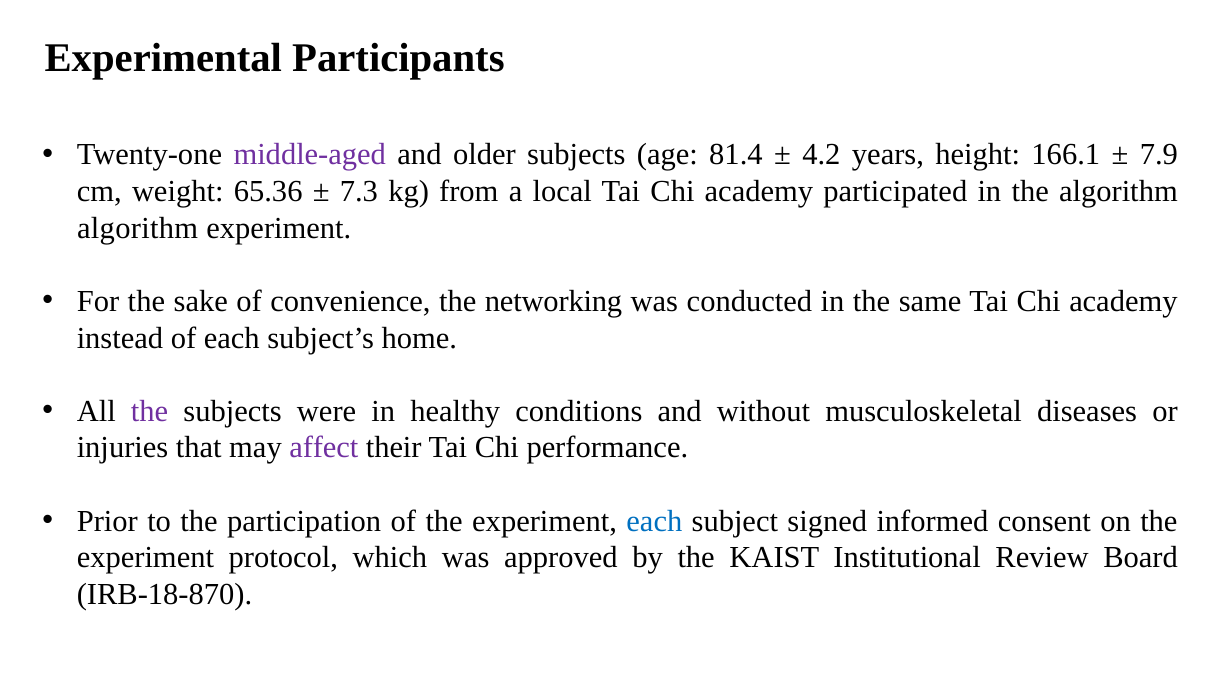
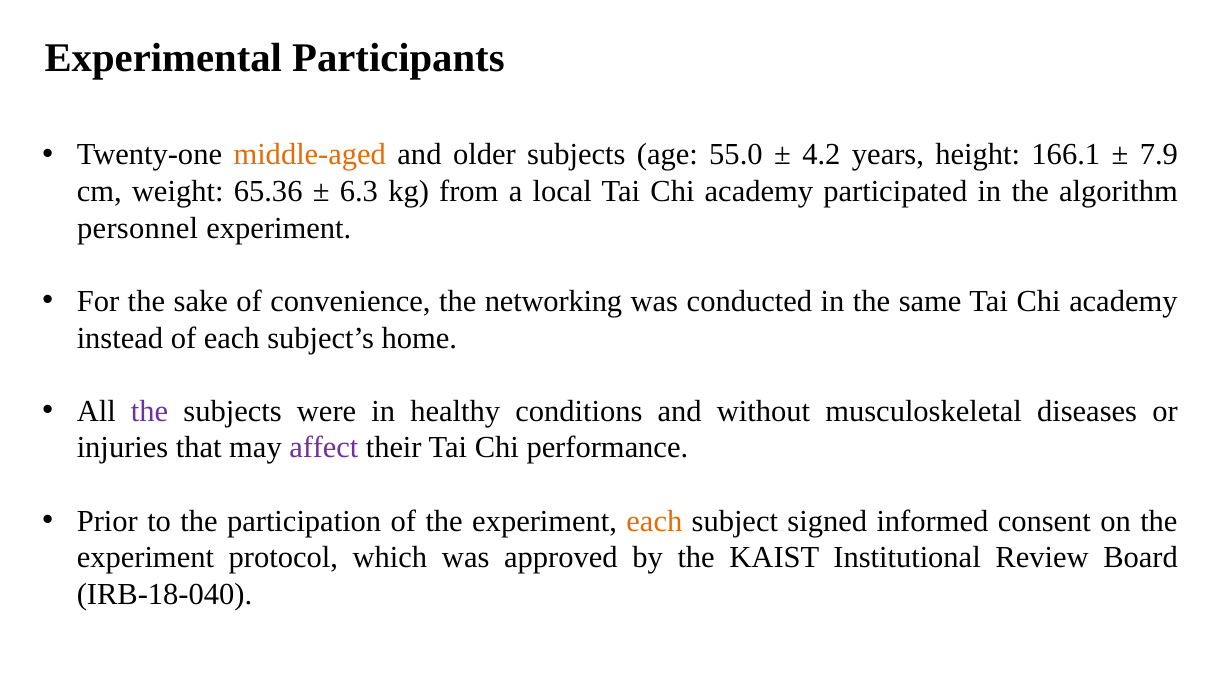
middle-aged colour: purple -> orange
81.4: 81.4 -> 55.0
7.3: 7.3 -> 6.3
algorithm at (138, 228): algorithm -> personnel
each at (654, 521) colour: blue -> orange
IRB-18-870: IRB-18-870 -> IRB-18-040
